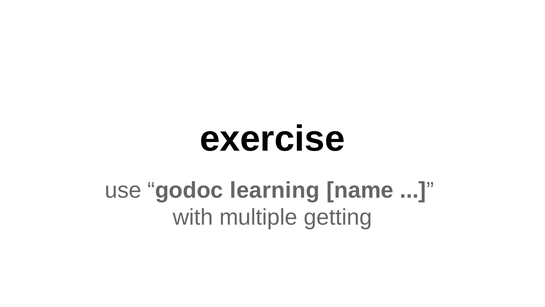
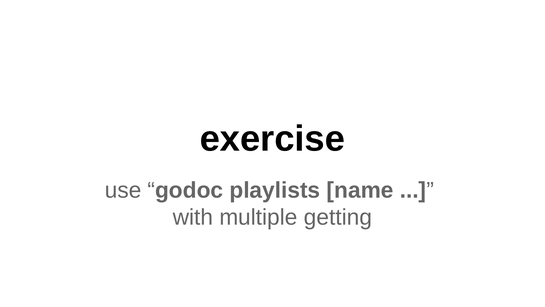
learning: learning -> playlists
